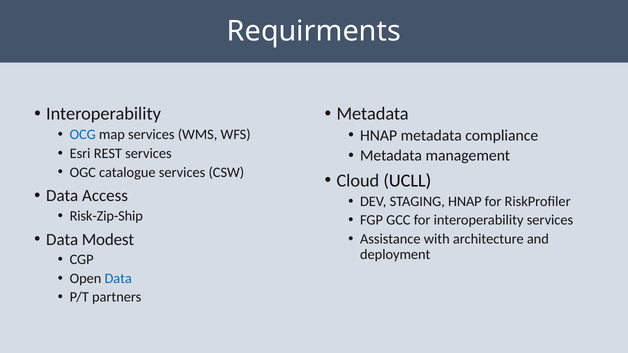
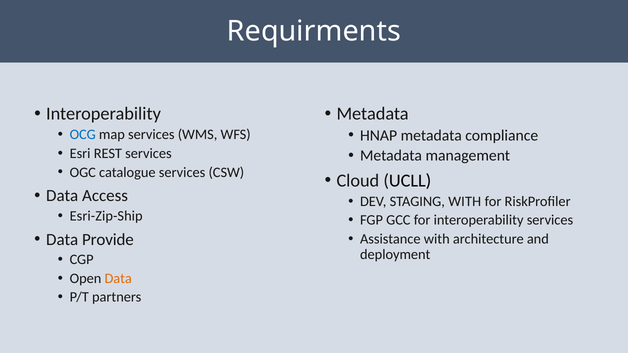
STAGING HNAP: HNAP -> WITH
Risk-Zip-Ship: Risk-Zip-Ship -> Esri-Zip-Ship
Modest: Modest -> Provide
Data at (118, 279) colour: blue -> orange
